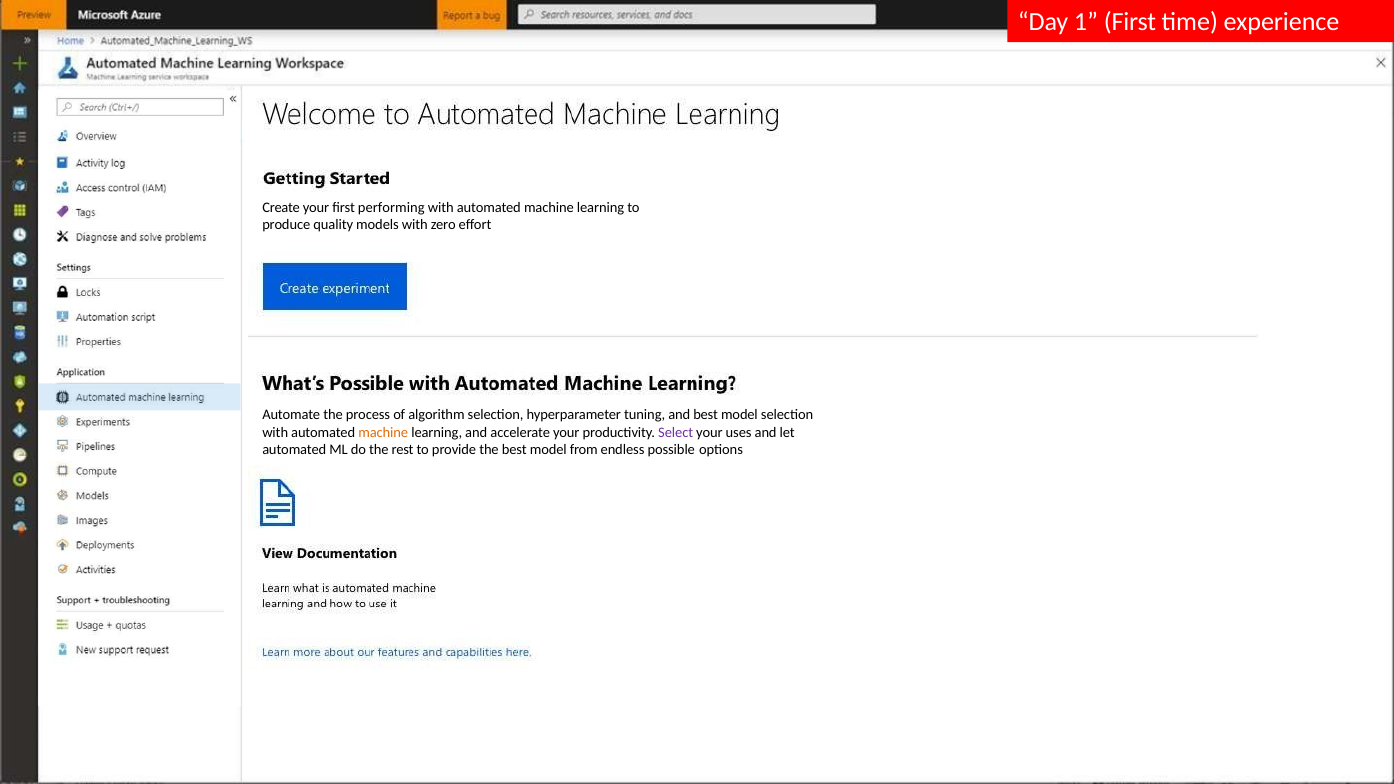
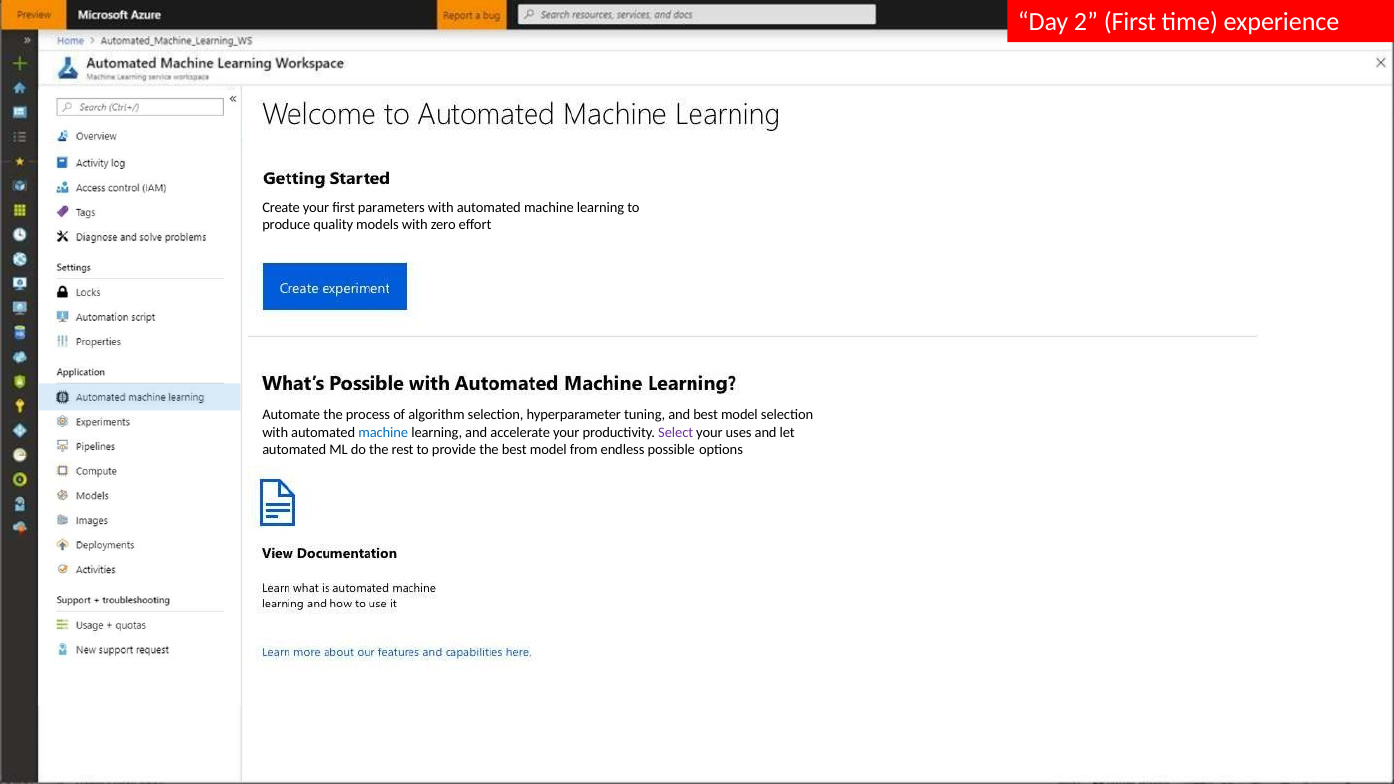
1: 1 -> 2
performing: performing -> parameters
machine at (383, 432) colour: orange -> blue
